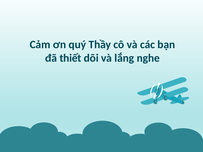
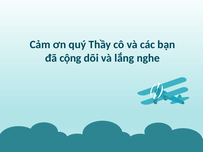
thiết: thiết -> cộng
